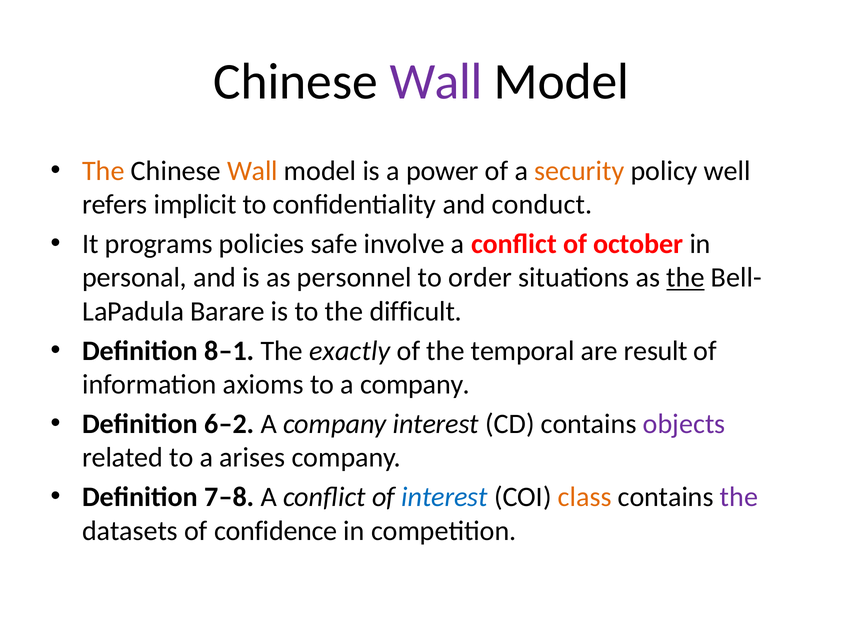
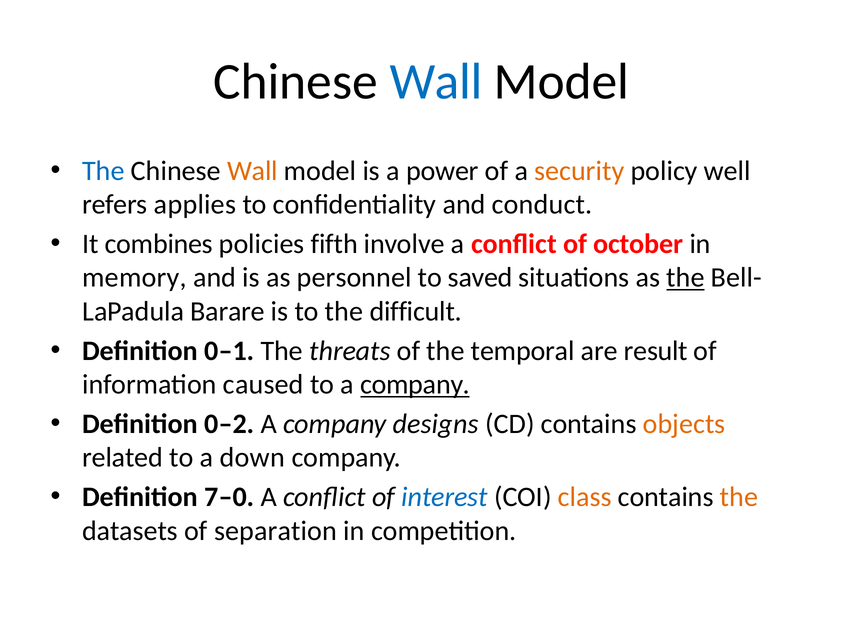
Wall at (436, 82) colour: purple -> blue
The at (103, 171) colour: orange -> blue
implicit: implicit -> applies
programs: programs -> combines
safe: safe -> fifth
personal: personal -> memory
order: order -> saved
8–1: 8–1 -> 0–1
exactly: exactly -> threats
axioms: axioms -> caused
company at (415, 384) underline: none -> present
6–2: 6–2 -> 0–2
company interest: interest -> designs
objects colour: purple -> orange
arises: arises -> down
7–8: 7–8 -> 7–0
the at (739, 496) colour: purple -> orange
confidence: confidence -> separation
